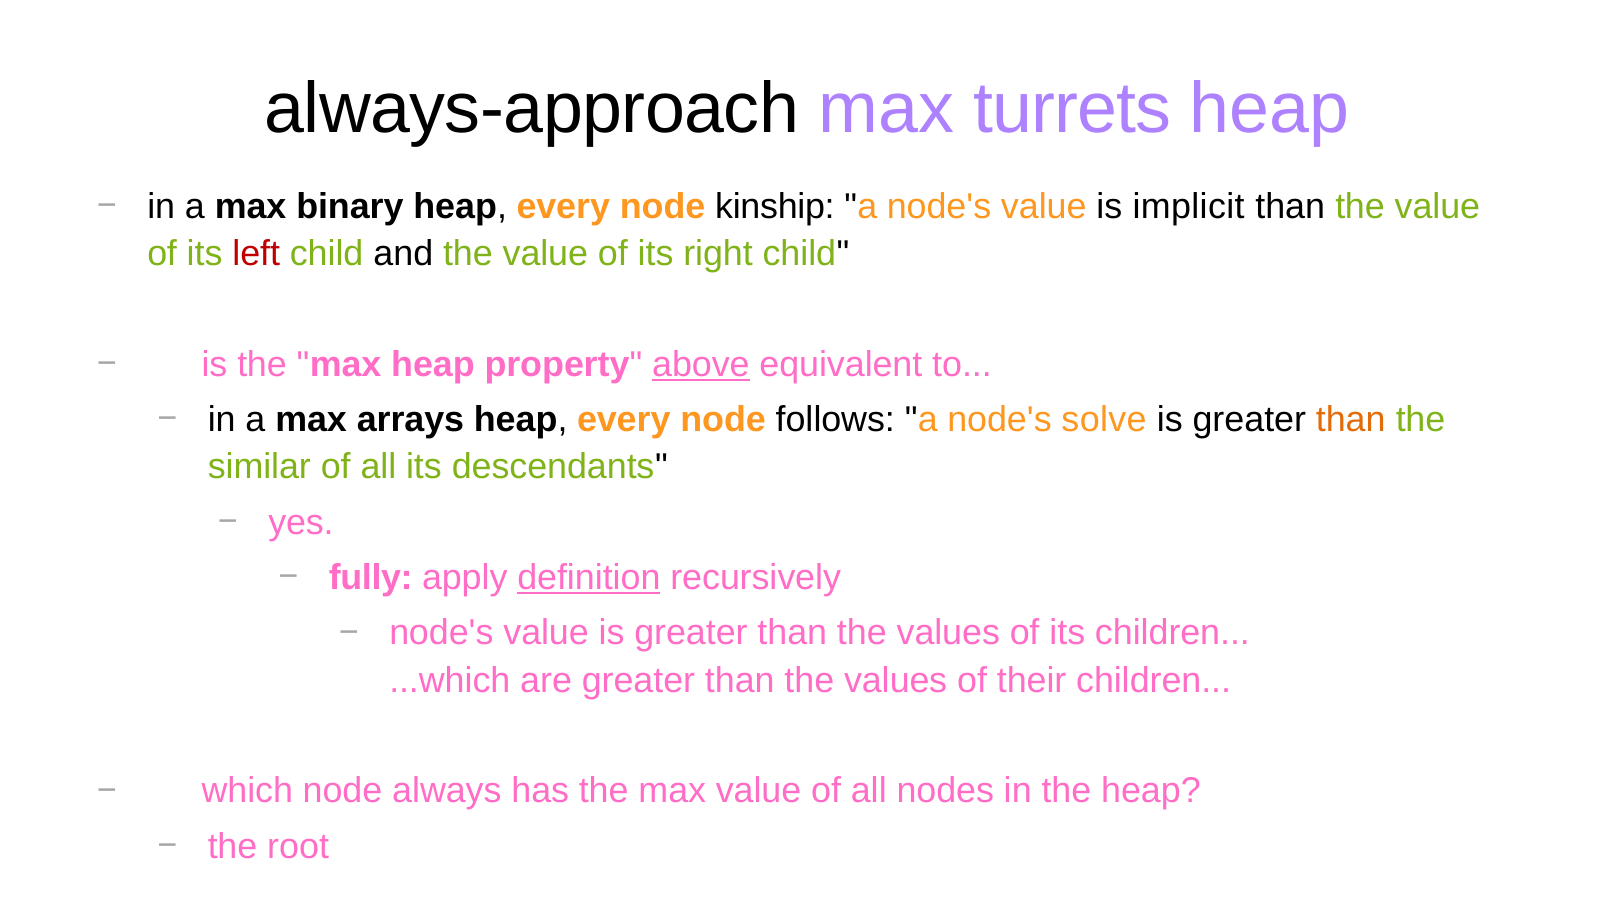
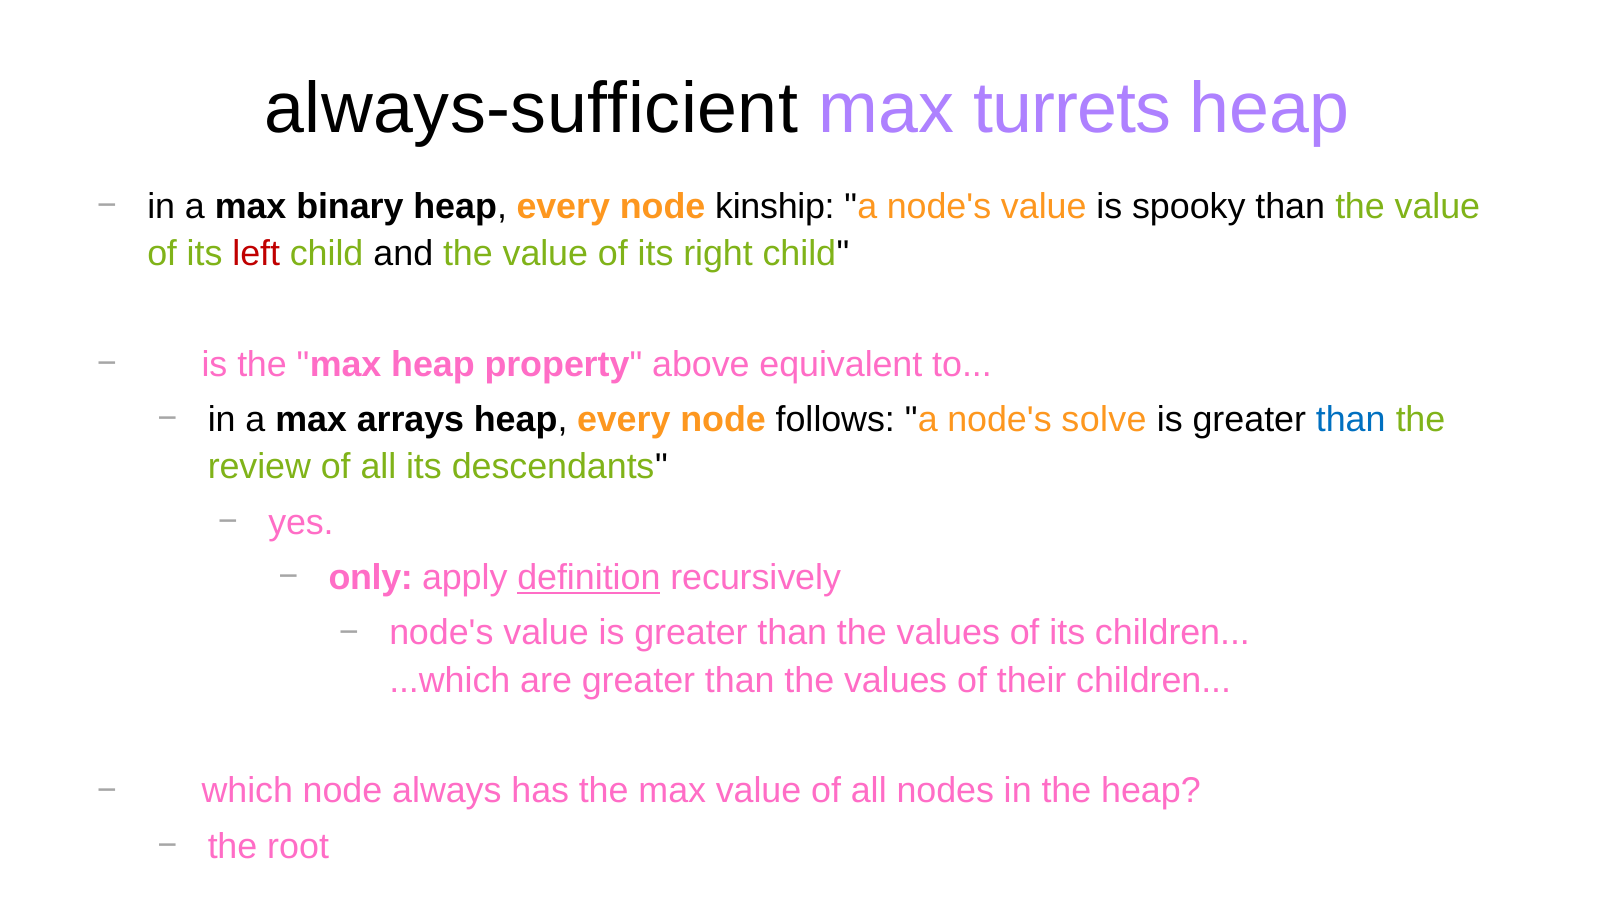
always-approach: always-approach -> always-sufficient
implicit: implicit -> spooky
above underline: present -> none
than at (1351, 420) colour: orange -> blue
similar: similar -> review
fully: fully -> only
